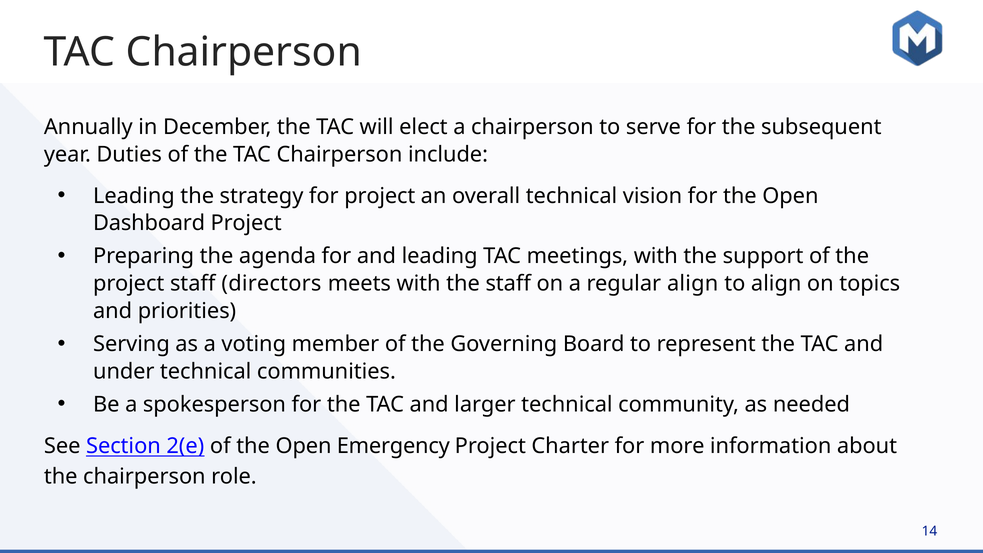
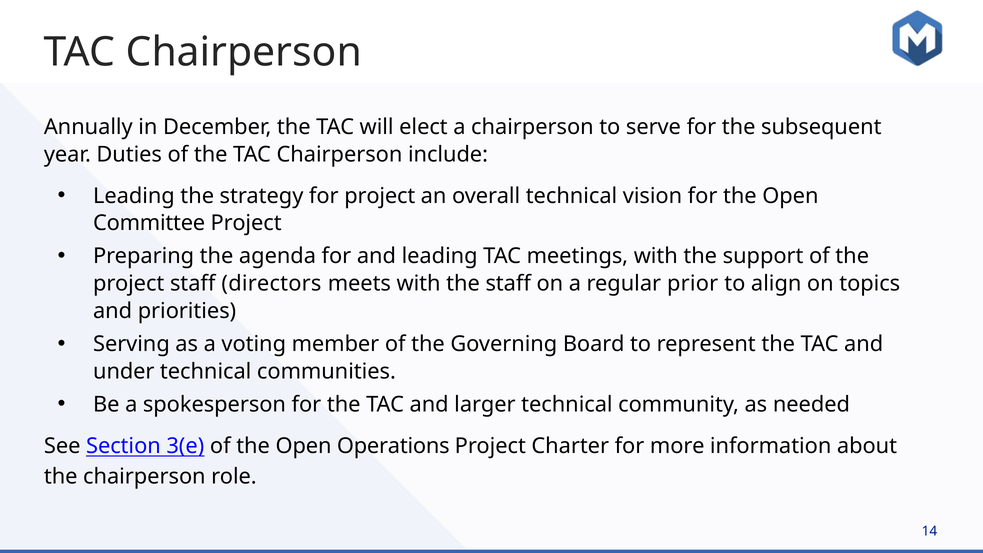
Dashboard: Dashboard -> Committee
regular align: align -> prior
2(e: 2(e -> 3(e
Emergency: Emergency -> Operations
